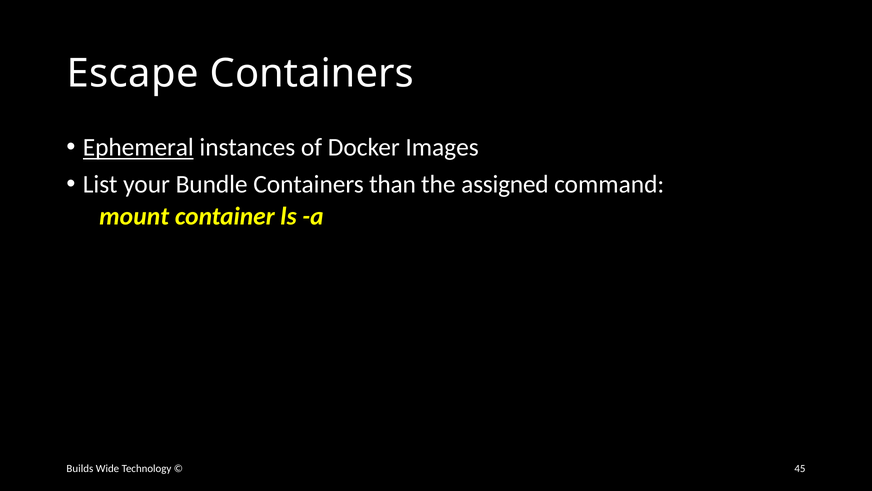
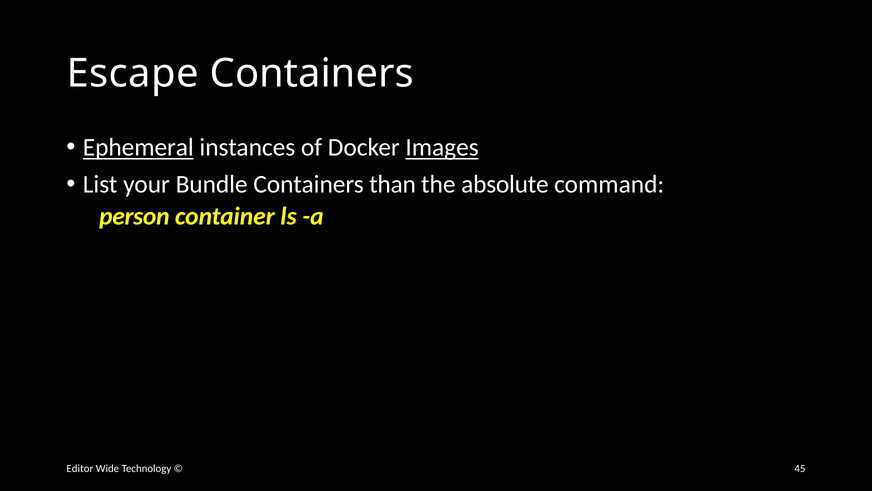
Images underline: none -> present
assigned: assigned -> absolute
mount: mount -> person
Builds: Builds -> Editor
